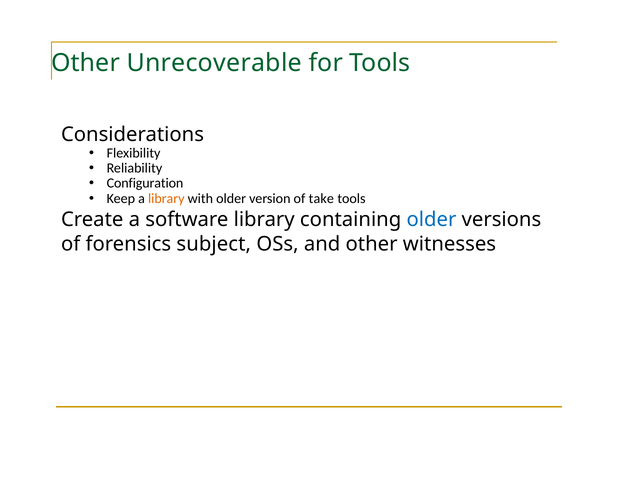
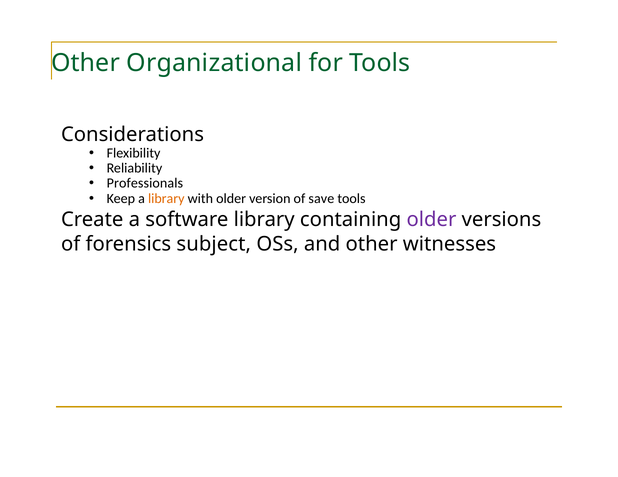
Unrecoverable: Unrecoverable -> Organizational
Configuration: Configuration -> Professionals
take: take -> save
older at (431, 220) colour: blue -> purple
